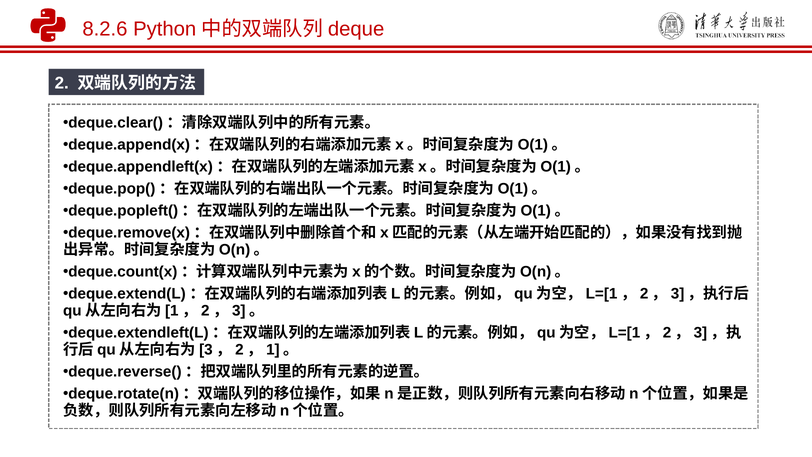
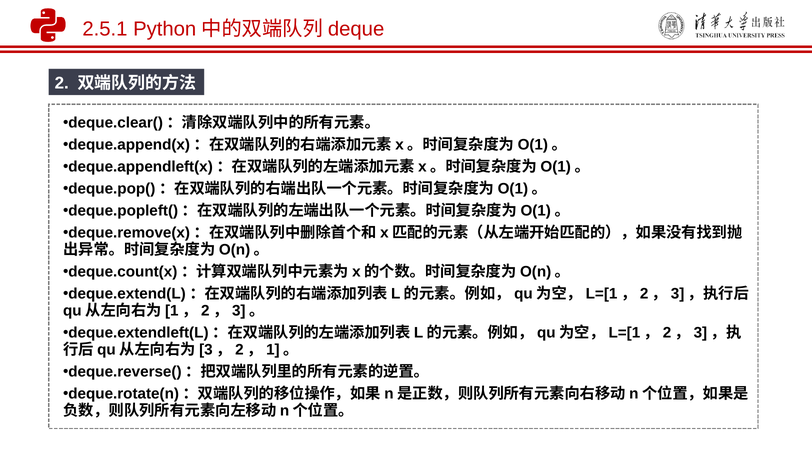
8.2.6: 8.2.6 -> 2.5.1
